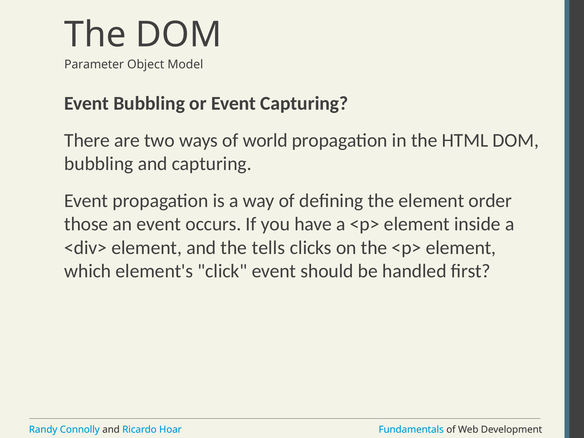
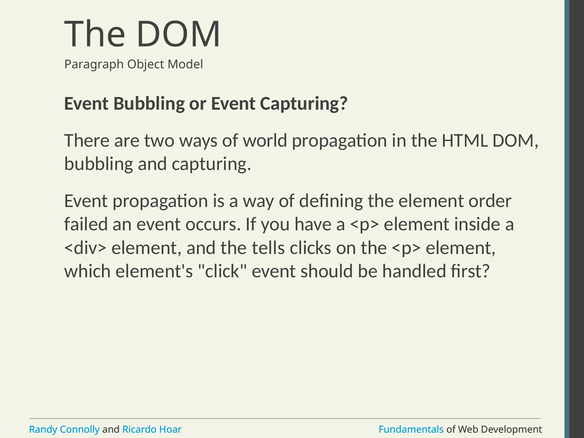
Parameter: Parameter -> Paragraph
those: those -> failed
